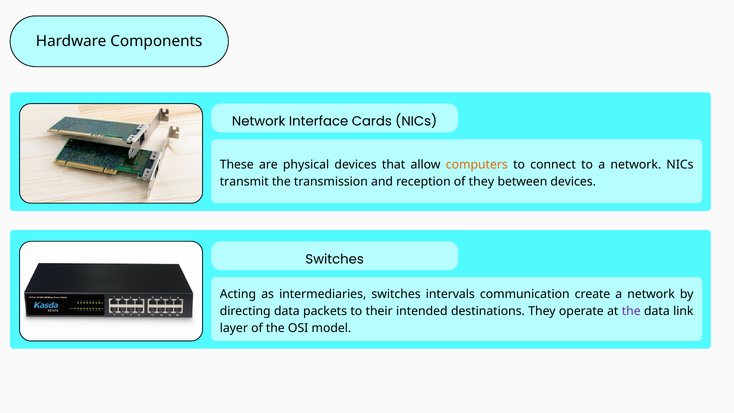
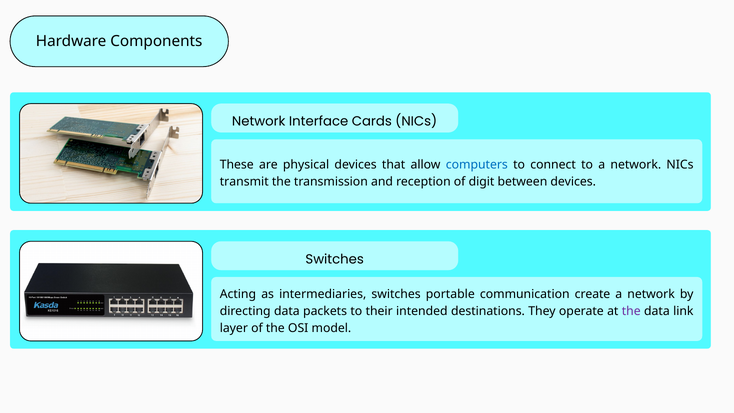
computers colour: orange -> blue
of they: they -> digit
intervals: intervals -> portable
